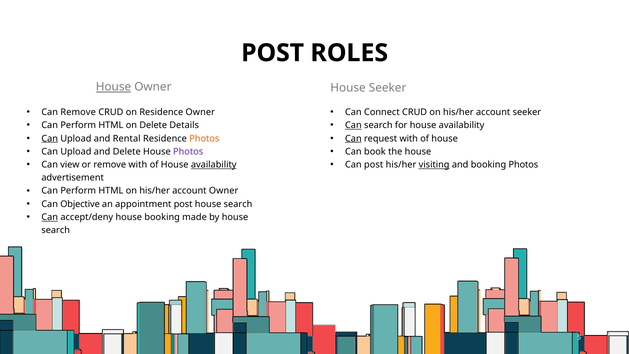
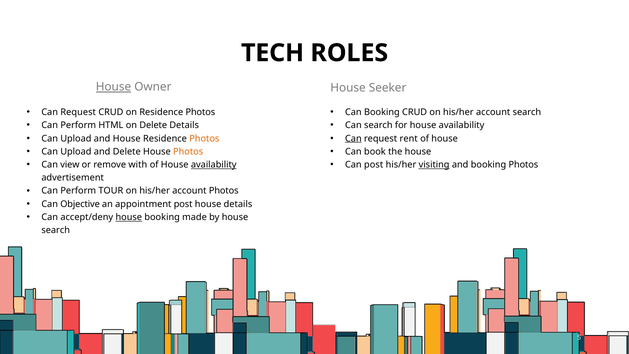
POST at (273, 53): POST -> TECH
Remove at (78, 112): Remove -> Request
on Residence Owner: Owner -> Photos
Can Connect: Connect -> Booking
account seeker: seeker -> search
Can at (353, 125) underline: present -> none
Can at (50, 138) underline: present -> none
and Rental: Rental -> House
request with: with -> rent
Photos at (188, 152) colour: purple -> orange
HTML at (111, 191): HTML -> TOUR
account Owner: Owner -> Photos
search at (238, 204): search -> details
Can at (50, 217) underline: present -> none
house at (129, 217) underline: none -> present
